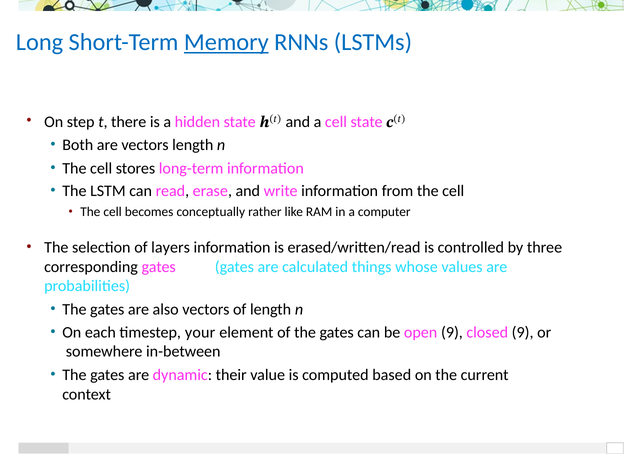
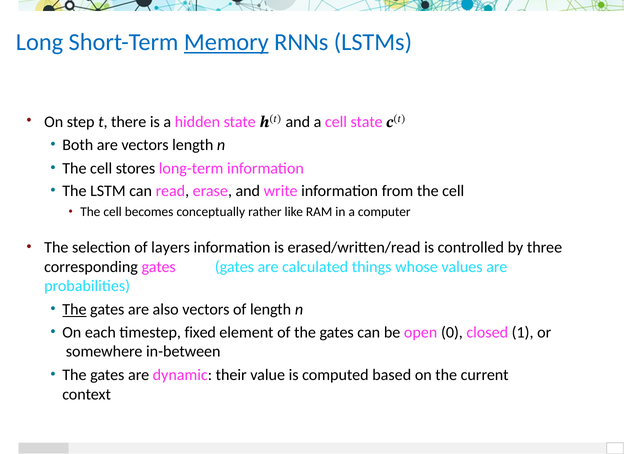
The at (74, 310) underline: none -> present
your: your -> fixed
open 9: 9 -> 0
closed 9: 9 -> 1
